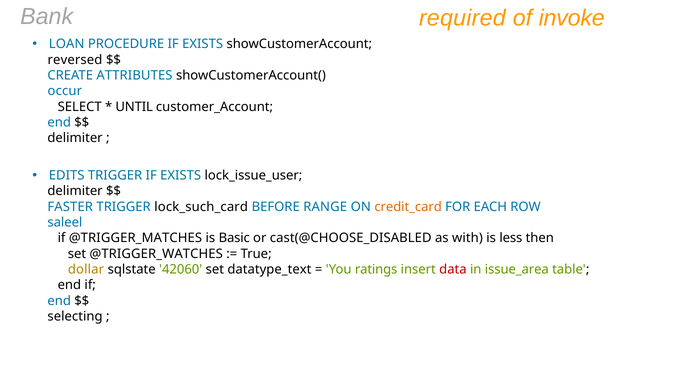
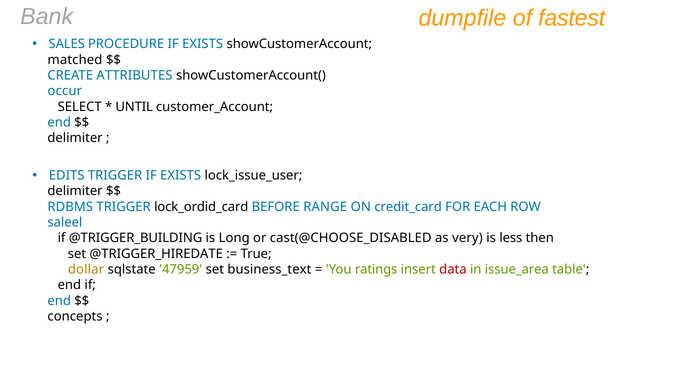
required: required -> dumpfile
invoke: invoke -> fastest
LOAN: LOAN -> SALES
reversed: reversed -> matched
FASTER: FASTER -> RDBMS
lock_such_card: lock_such_card -> lock_ordid_card
credit_card colour: orange -> blue
@TRIGGER_MATCHES: @TRIGGER_MATCHES -> @TRIGGER_BUILDING
Basic: Basic -> Long
with: with -> very
@TRIGGER_WATCHES: @TRIGGER_WATCHES -> @TRIGGER_HIREDATE
42060: 42060 -> 47959
datatype_text: datatype_text -> business_text
selecting: selecting -> concepts
